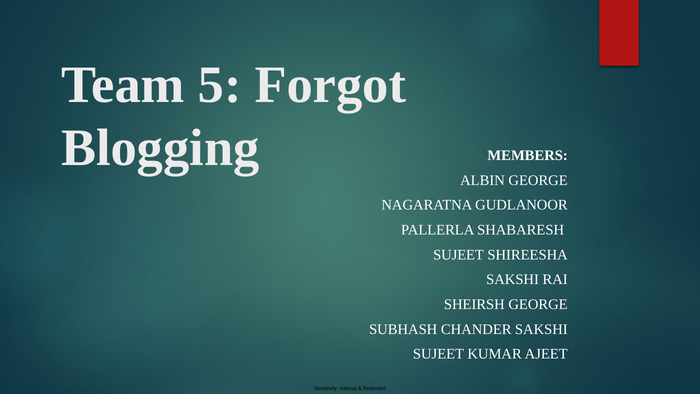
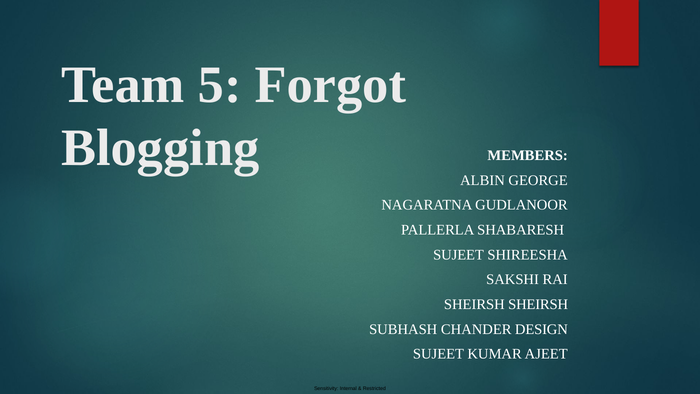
SHEIRSH GEORGE: GEORGE -> SHEIRSH
CHANDER SAKSHI: SAKSHI -> DESIGN
